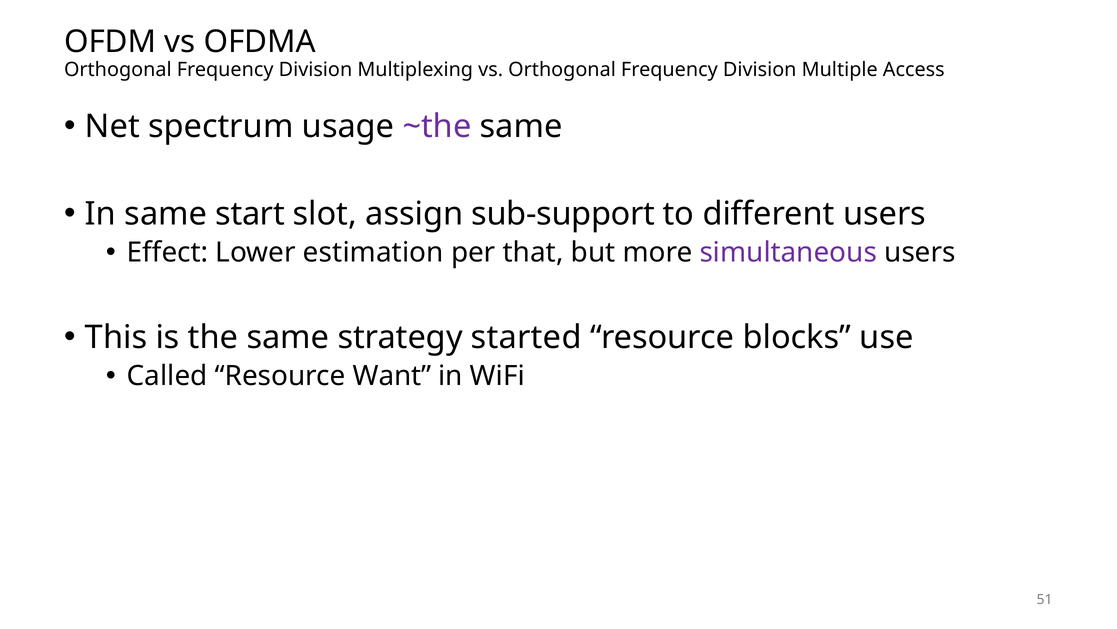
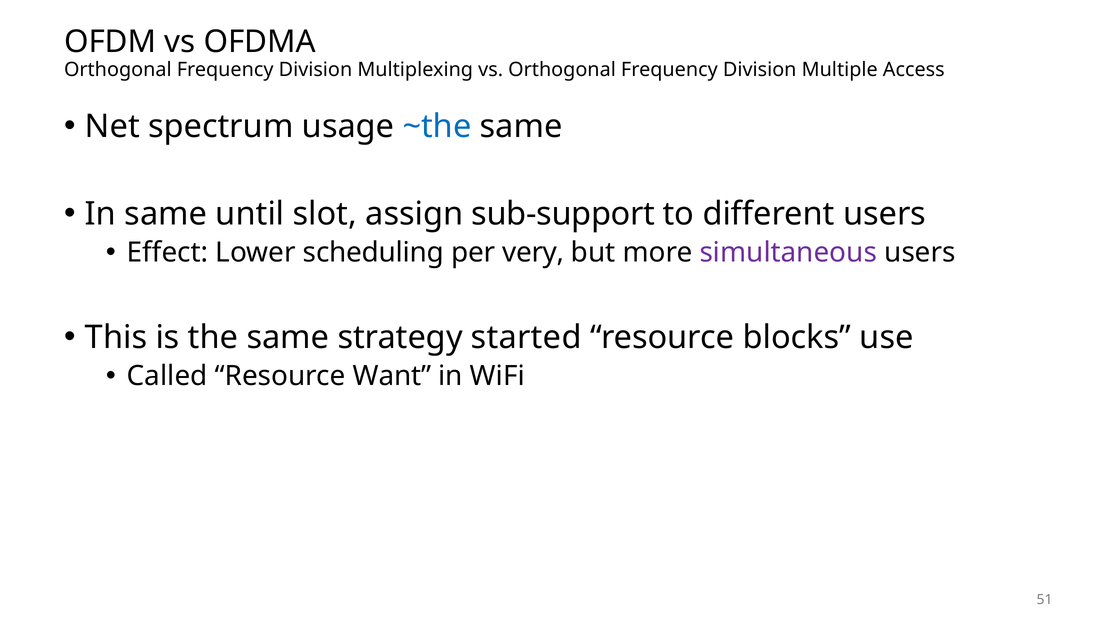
~the colour: purple -> blue
start: start -> until
estimation: estimation -> scheduling
that: that -> very
